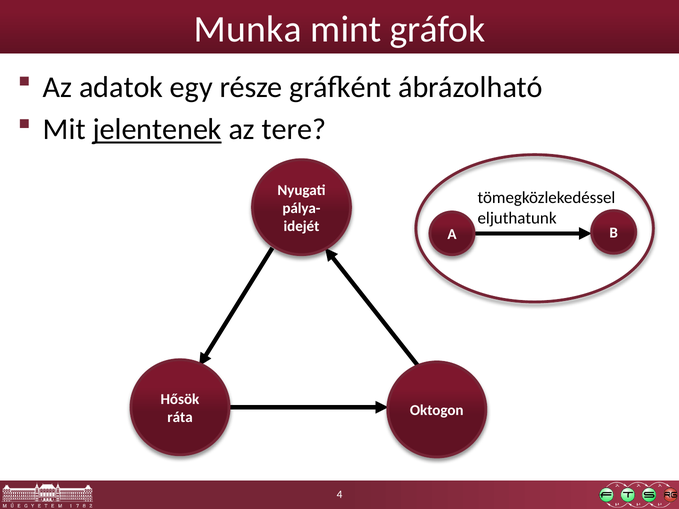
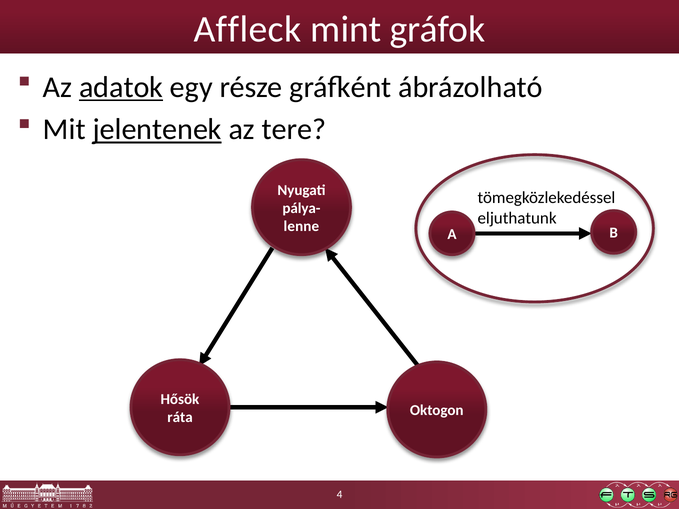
Munka: Munka -> Affleck
adatok underline: none -> present
idejét: idejét -> lenne
